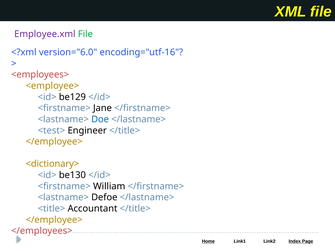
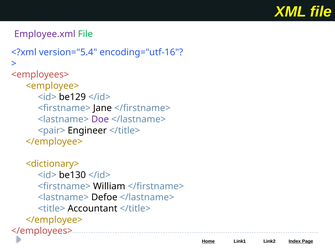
version="6.0: version="6.0 -> version="5.4
Doe colour: blue -> purple
<test>: <test> -> <pair>
